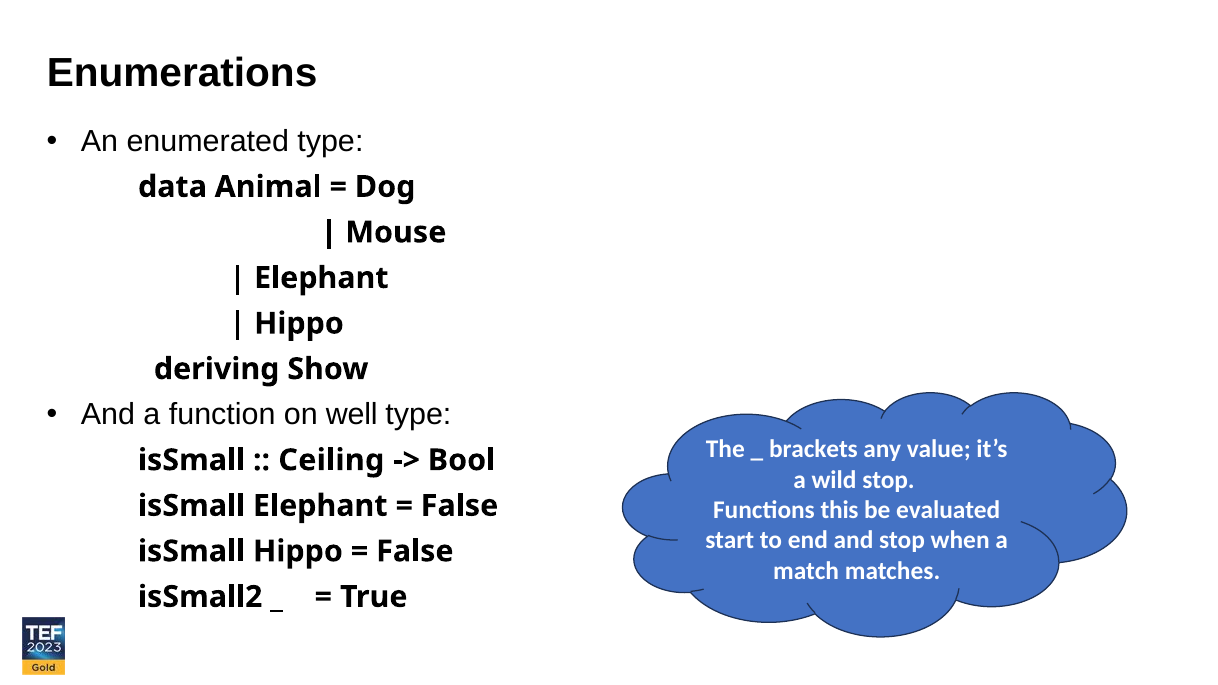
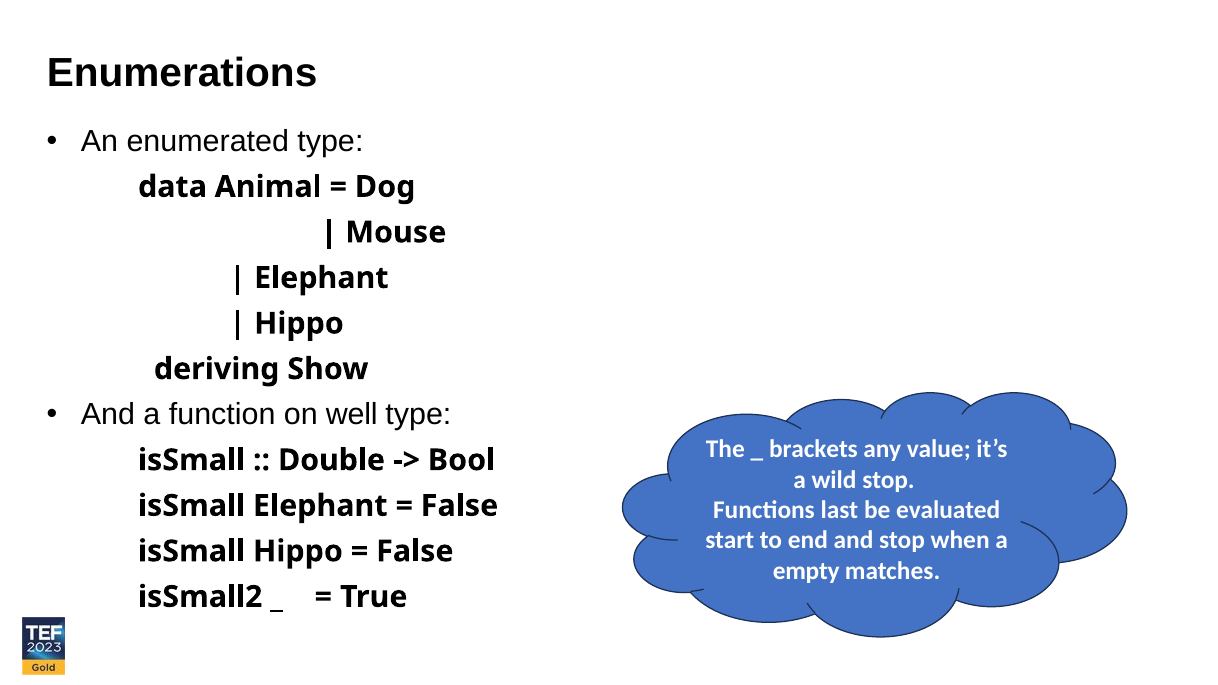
Ceiling: Ceiling -> Double
this: this -> last
match: match -> empty
